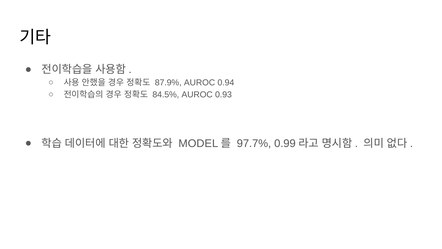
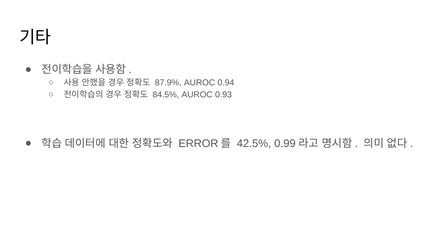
MODEL: MODEL -> ERROR
97.7%: 97.7% -> 42.5%
